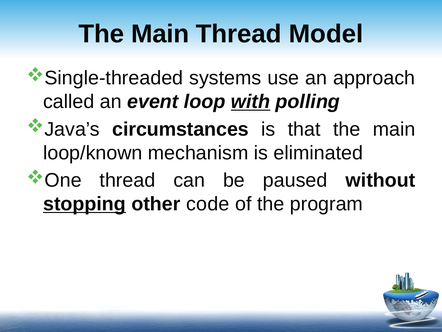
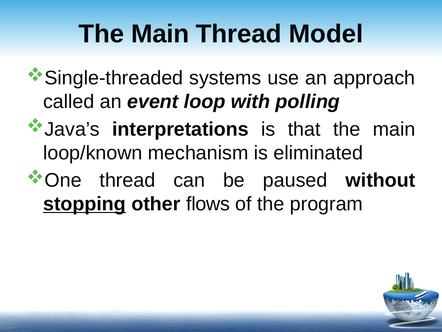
with underline: present -> none
circumstances: circumstances -> interpretations
code: code -> flows
